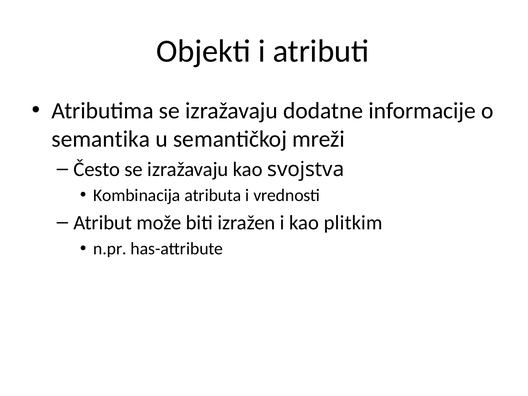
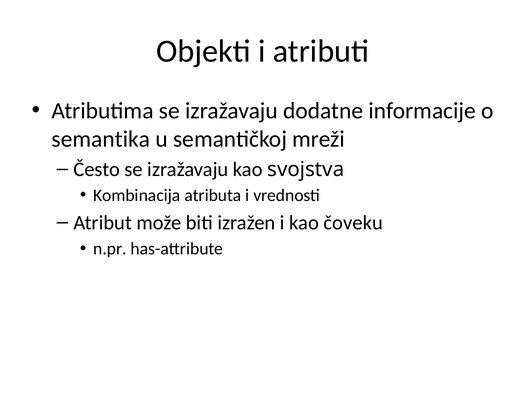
plitkim: plitkim -> čoveku
